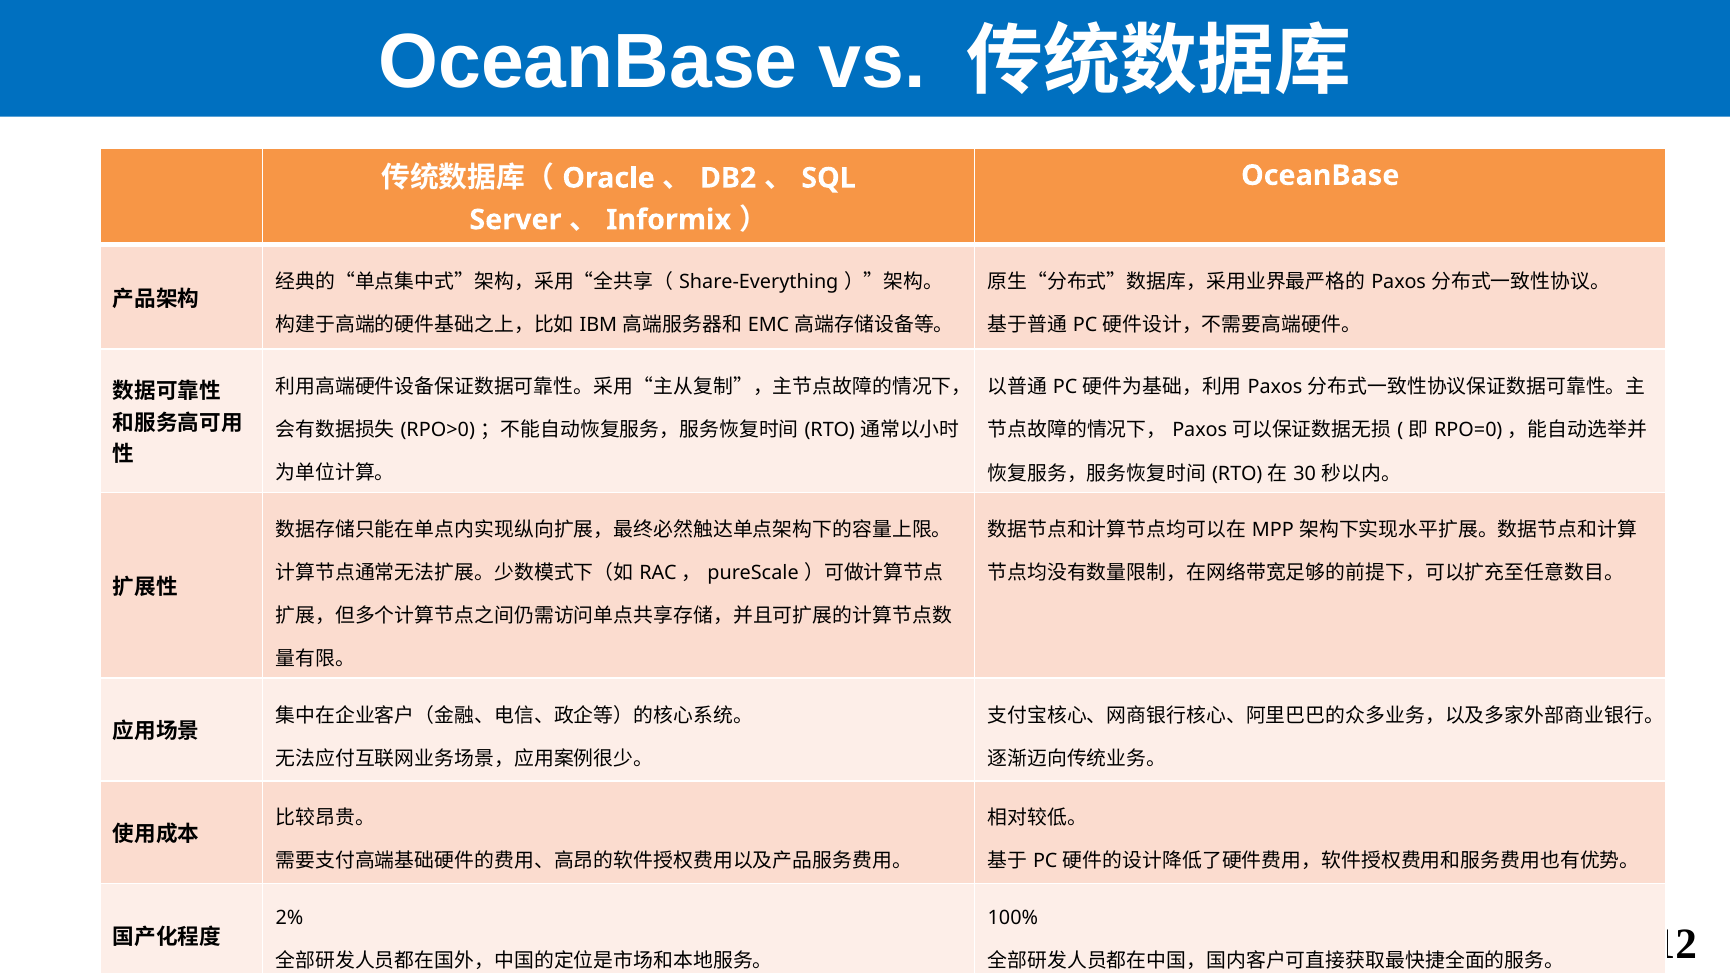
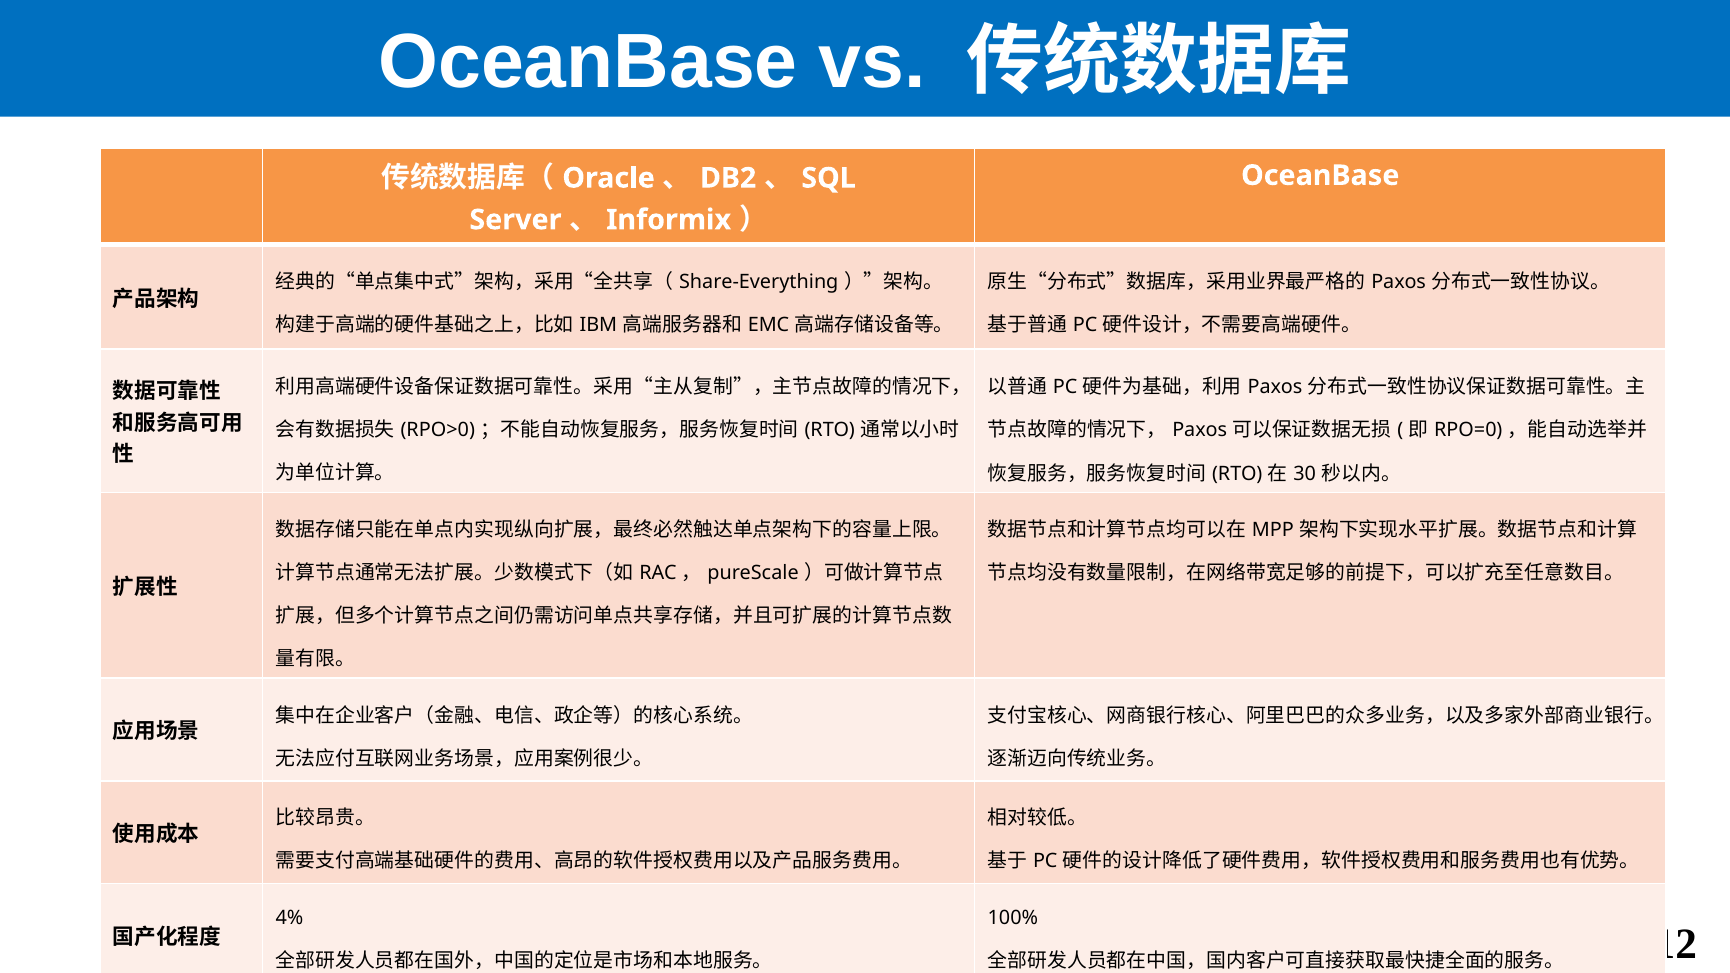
2%: 2% -> 4%
